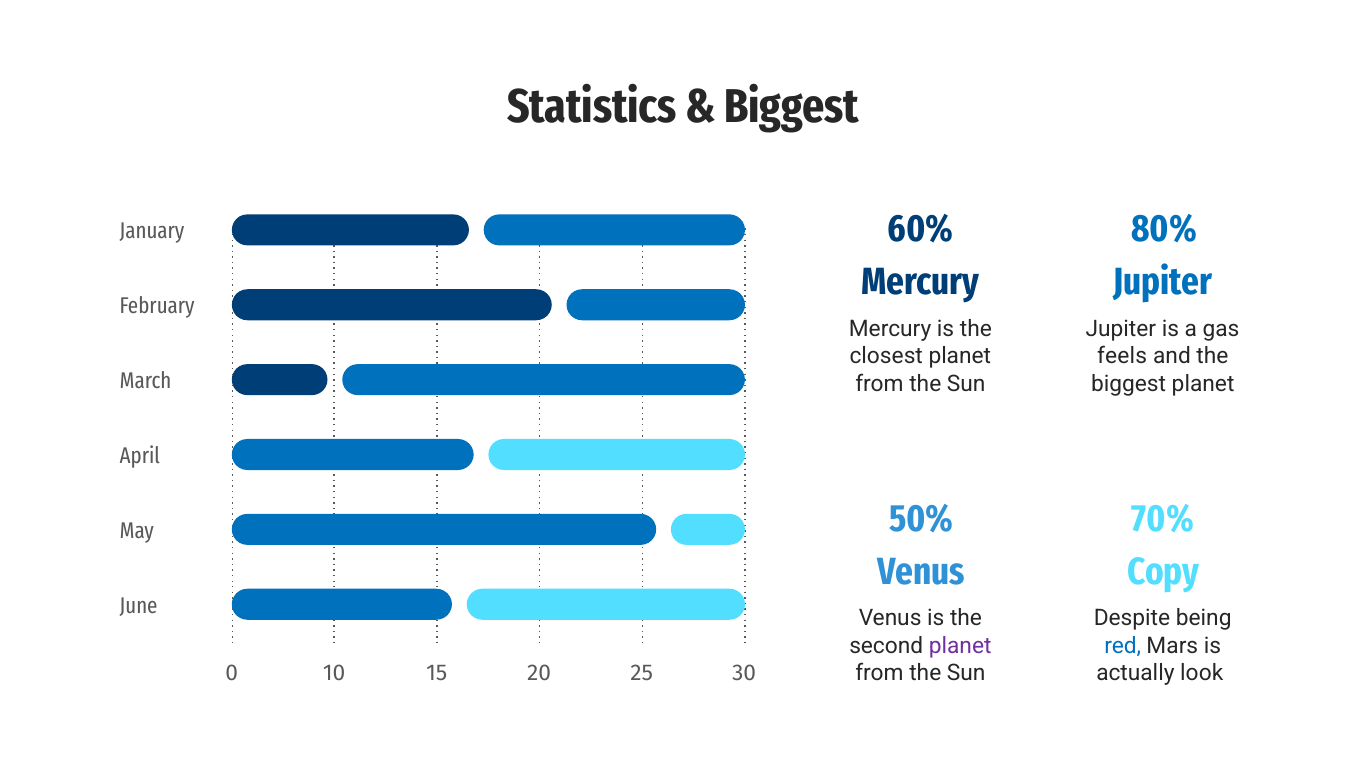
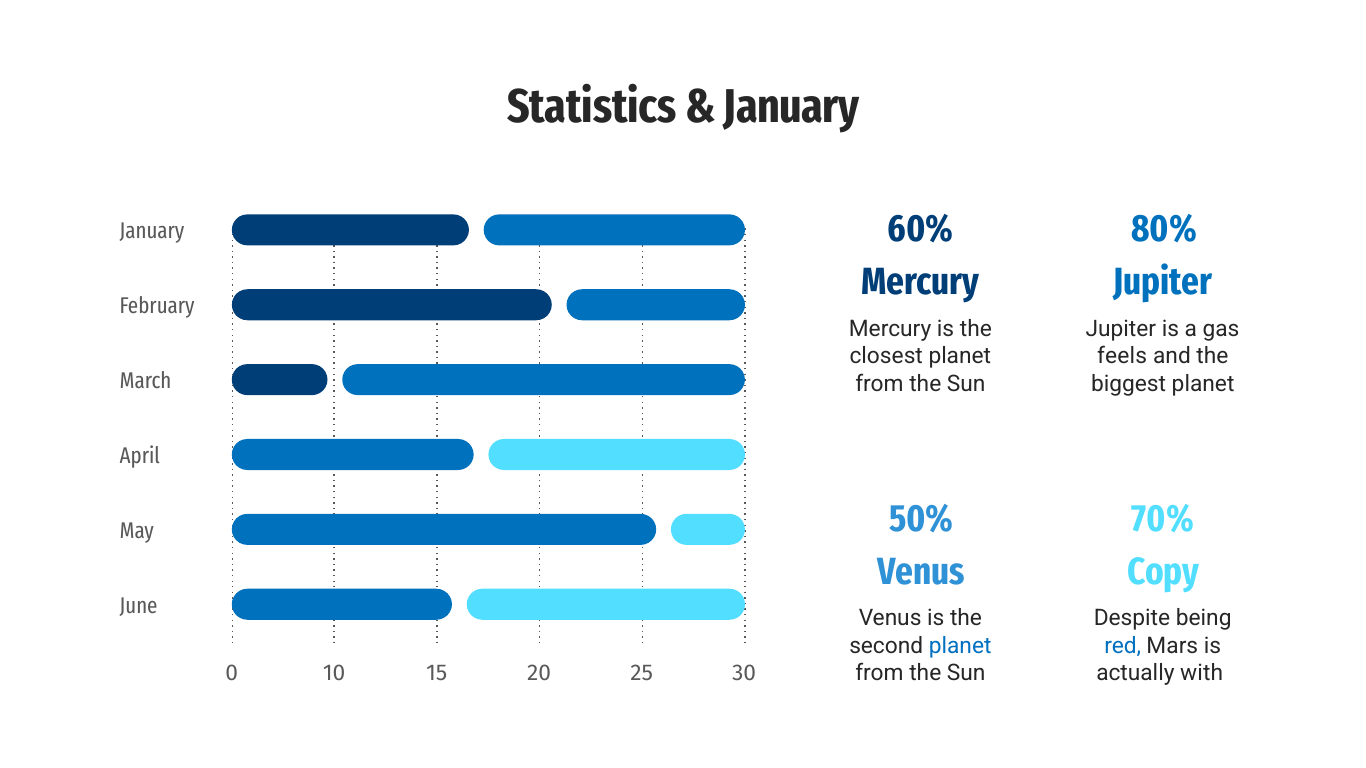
Biggest at (792, 107): Biggest -> January
planet at (960, 646) colour: purple -> blue
look: look -> with
